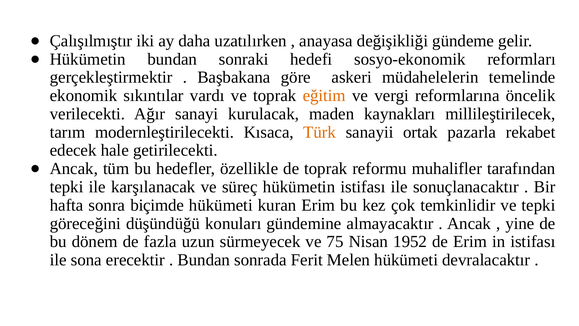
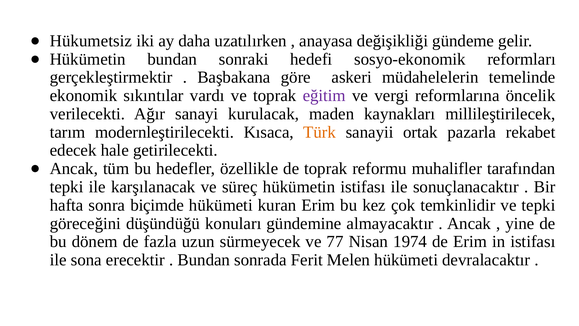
Çalışılmıştır: Çalışılmıştır -> Hükumetsiz
eğitim colour: orange -> purple
75: 75 -> 77
1952: 1952 -> 1974
